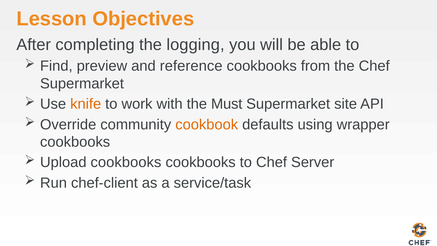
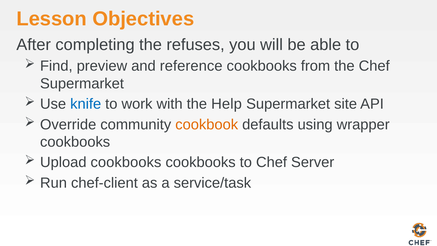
logging: logging -> refuses
knife colour: orange -> blue
Must: Must -> Help
